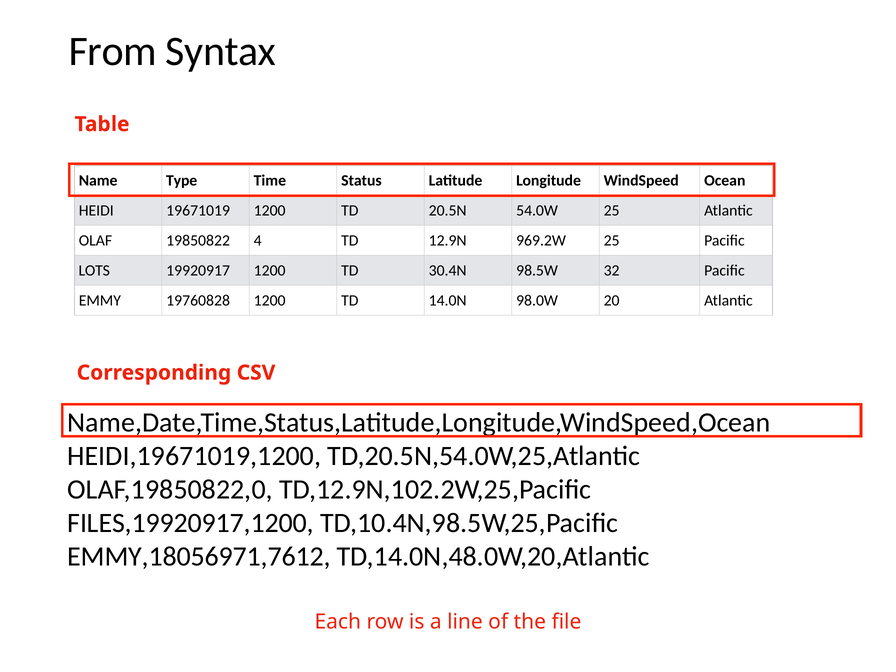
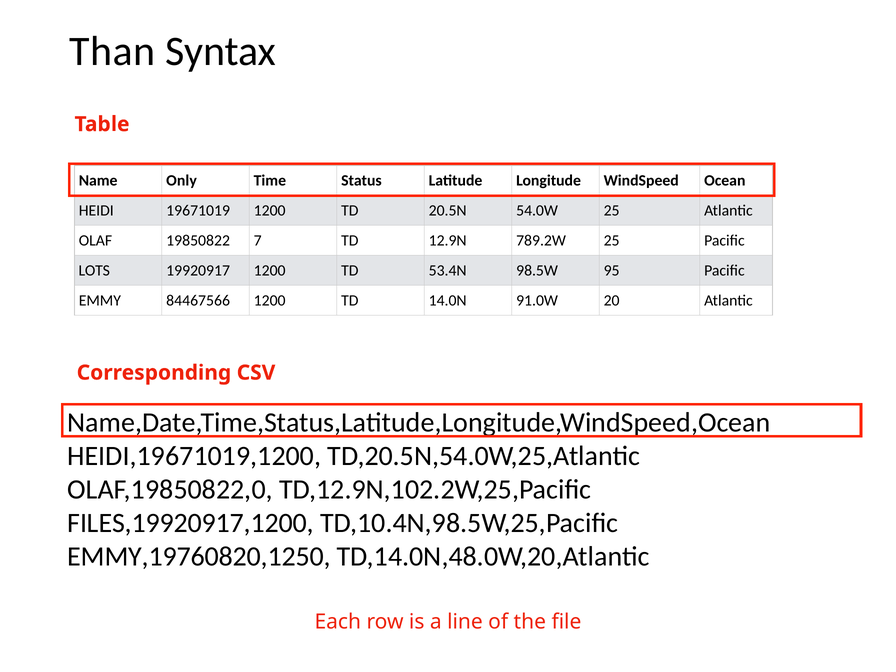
From: From -> Than
Type: Type -> Only
4: 4 -> 7
969.2W: 969.2W -> 789.2W
30.4N: 30.4N -> 53.4N
32: 32 -> 95
19760828: 19760828 -> 84467566
98.0W: 98.0W -> 91.0W
EMMY,18056971,7612: EMMY,18056971,7612 -> EMMY,19760820,1250
